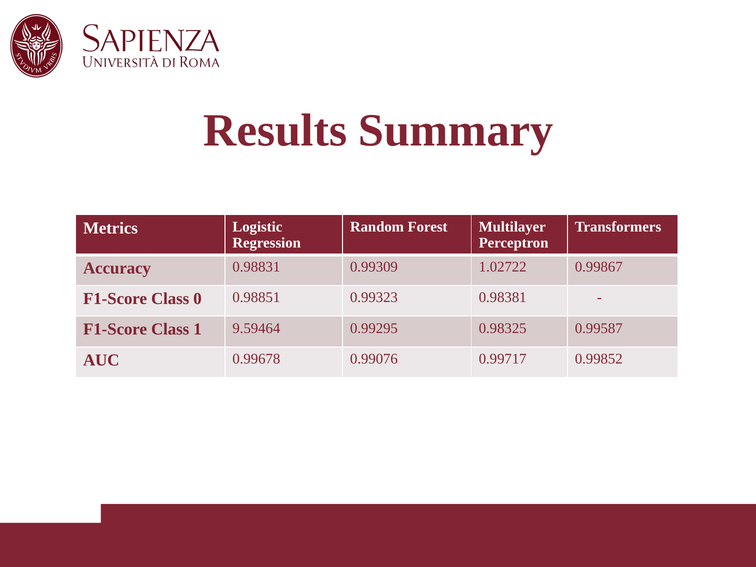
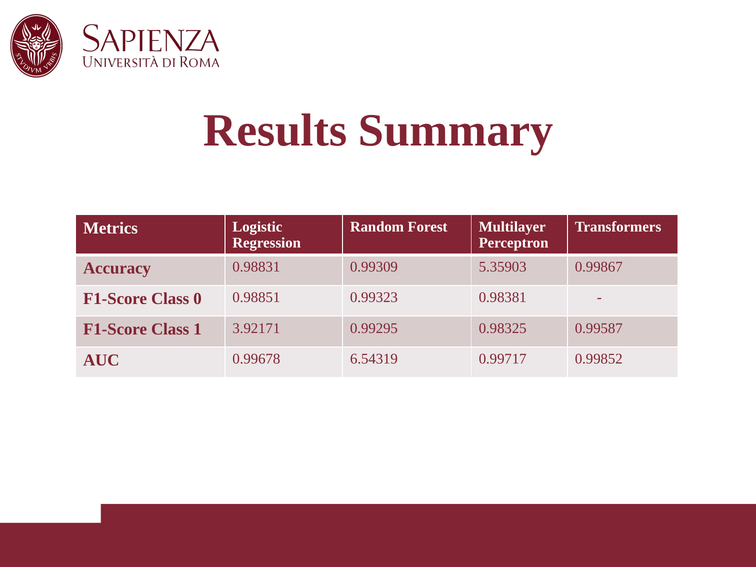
1.02722: 1.02722 -> 5.35903
9.59464: 9.59464 -> 3.92171
0.99076: 0.99076 -> 6.54319
